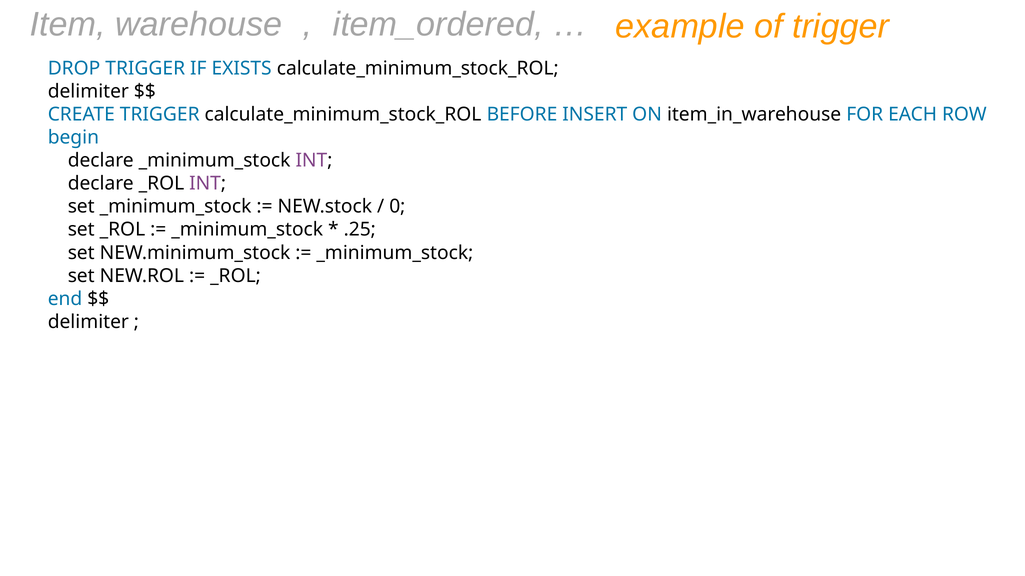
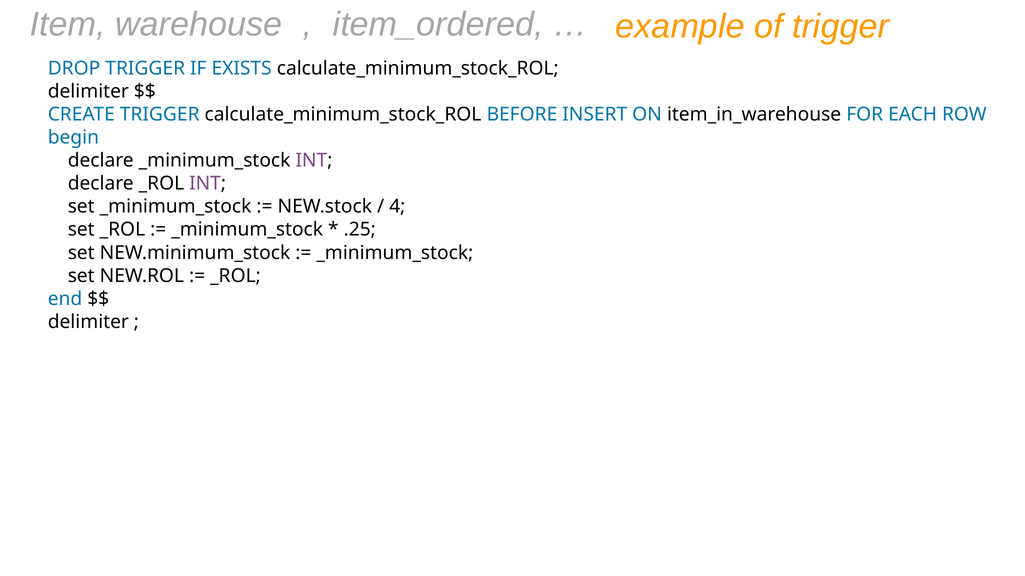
0: 0 -> 4
